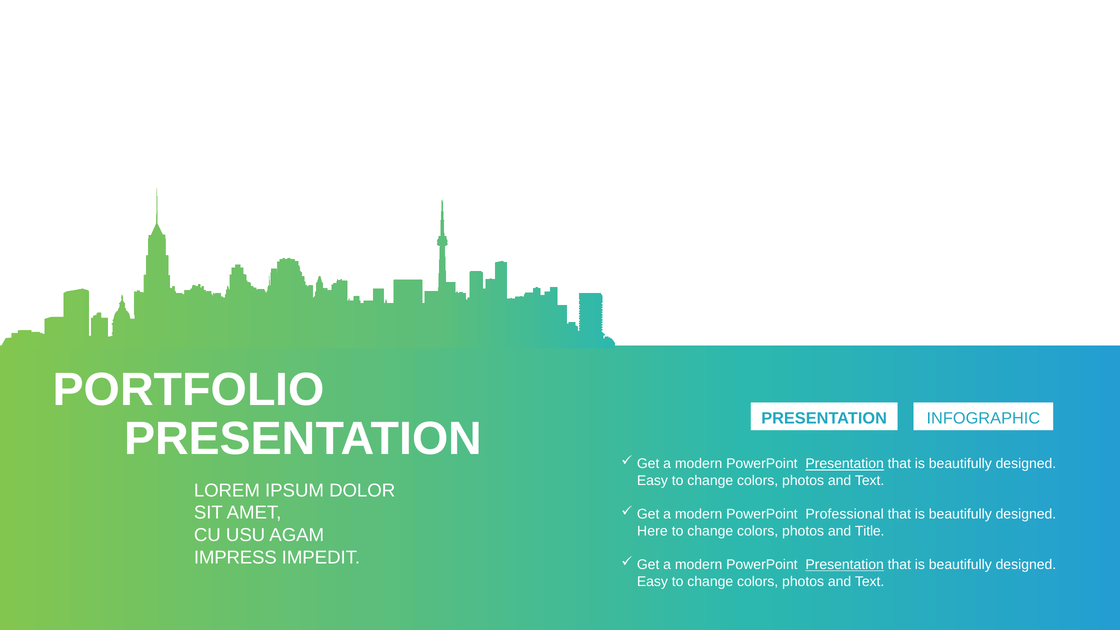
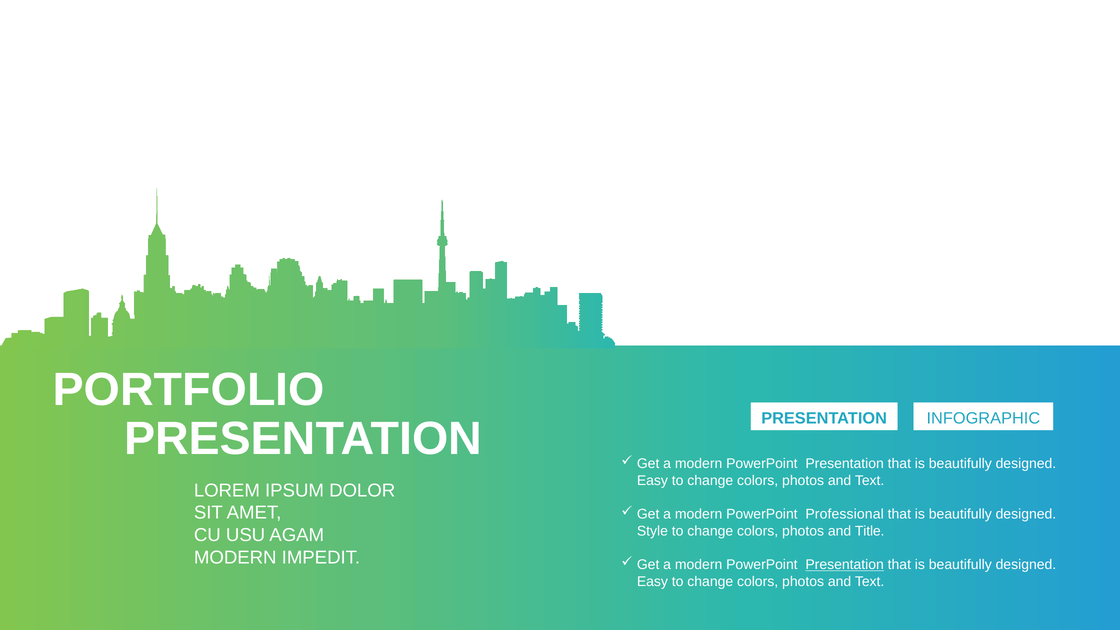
Presentation at (845, 464) underline: present -> none
Here: Here -> Style
IMPRESS at (235, 558): IMPRESS -> MODERN
